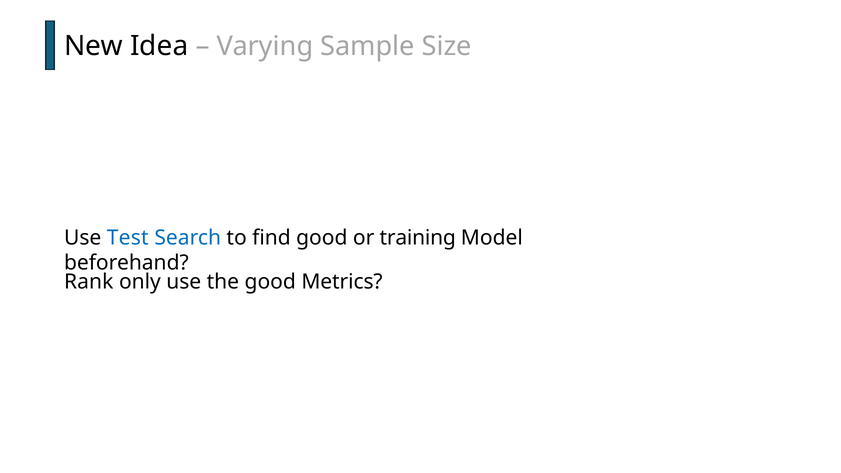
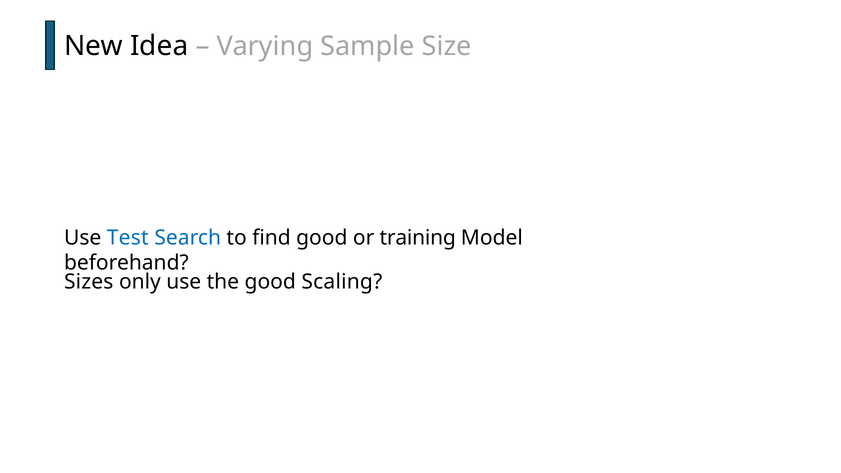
Rank: Rank -> Sizes
Metrics: Metrics -> Scaling
